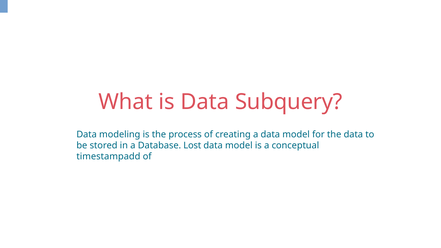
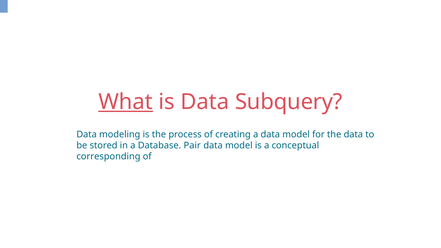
What underline: none -> present
Lost: Lost -> Pair
timestampadd: timestampadd -> corresponding
